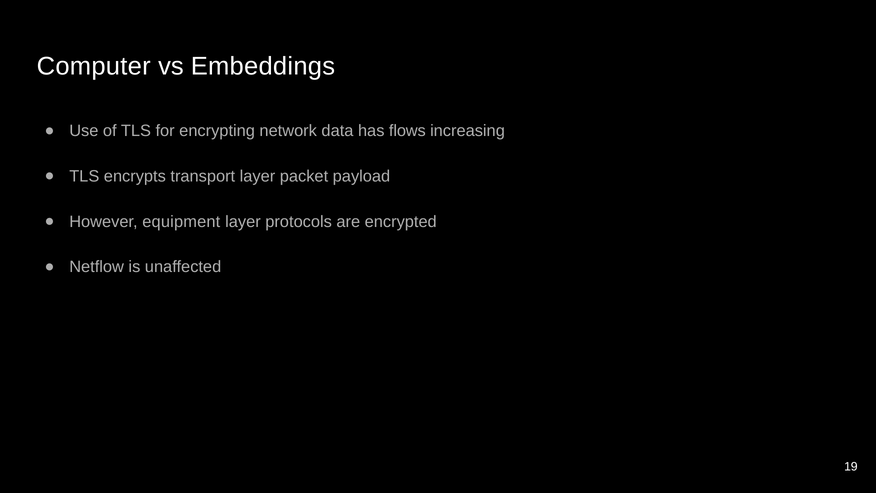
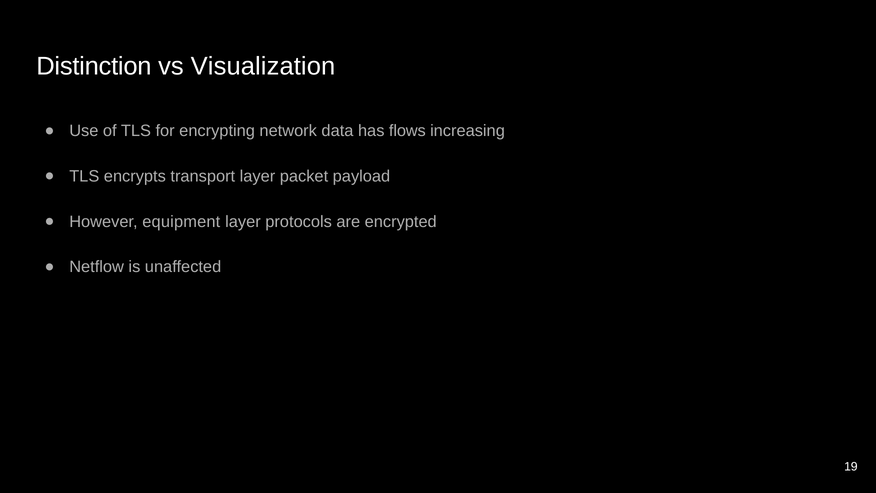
Computer: Computer -> Distinction
Embeddings: Embeddings -> Visualization
